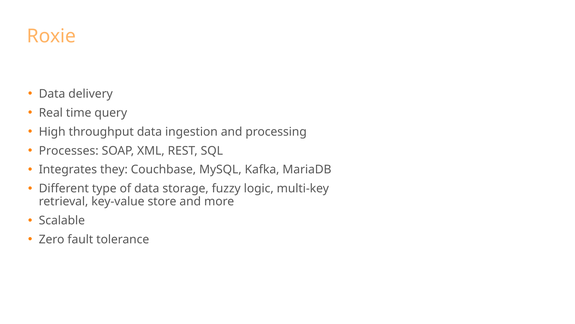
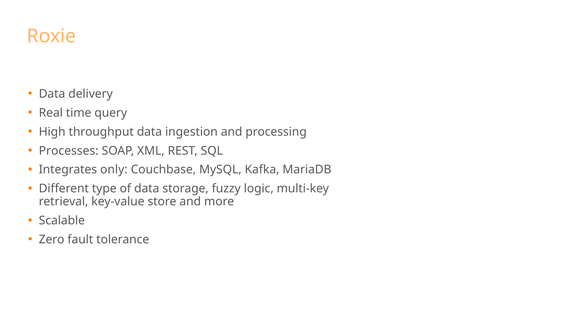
they: they -> only
